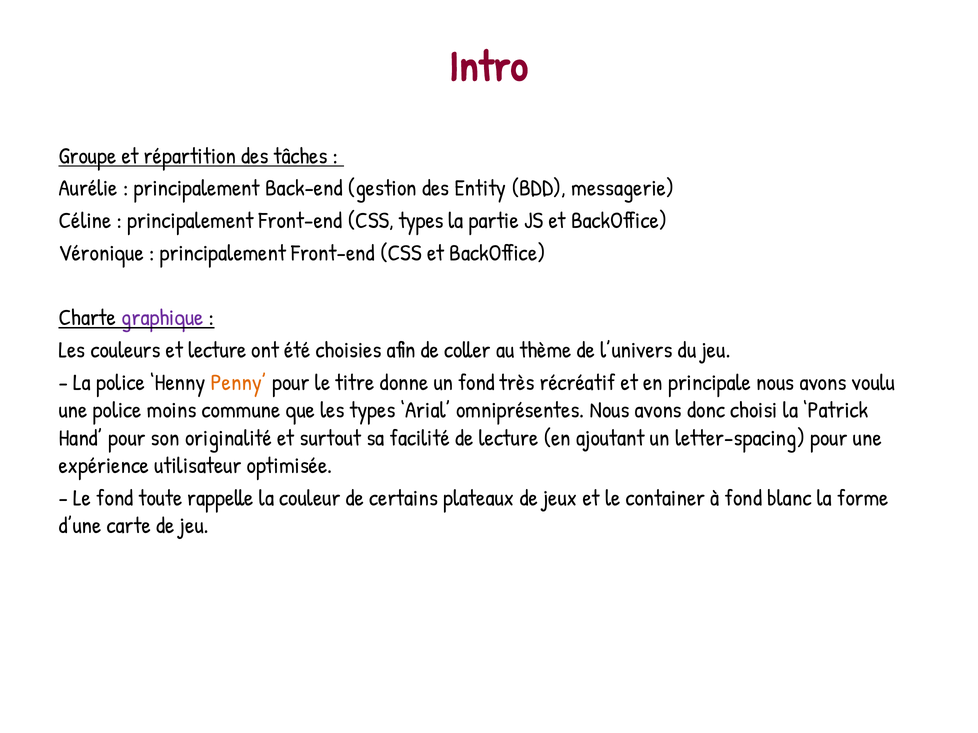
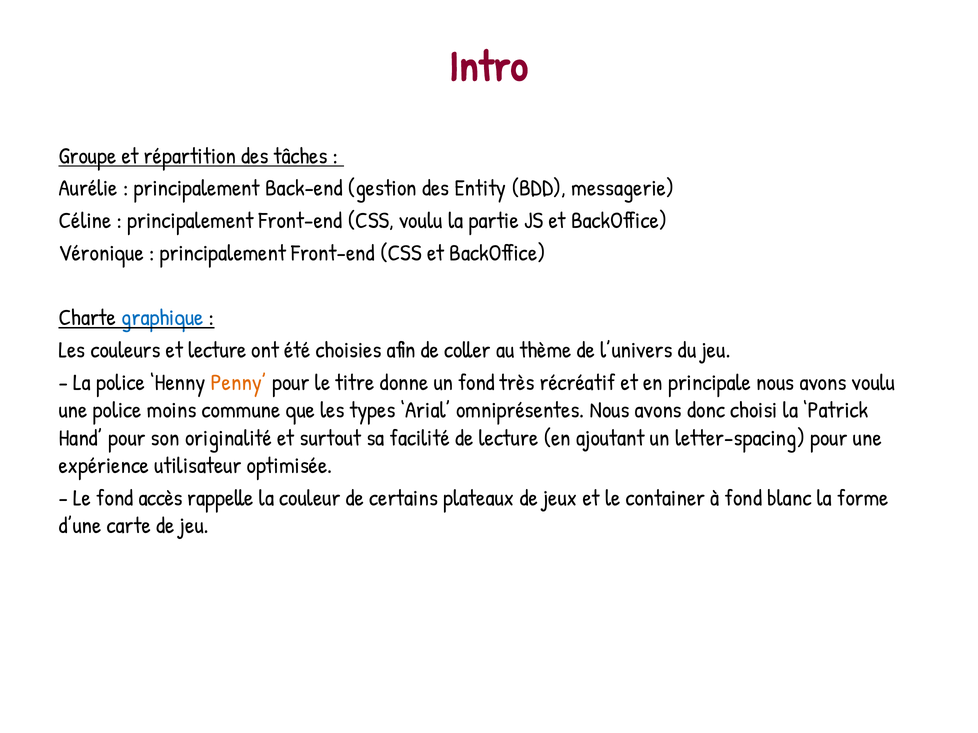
CSS types: types -> voulu
graphique colour: purple -> blue
toute: toute -> accès
